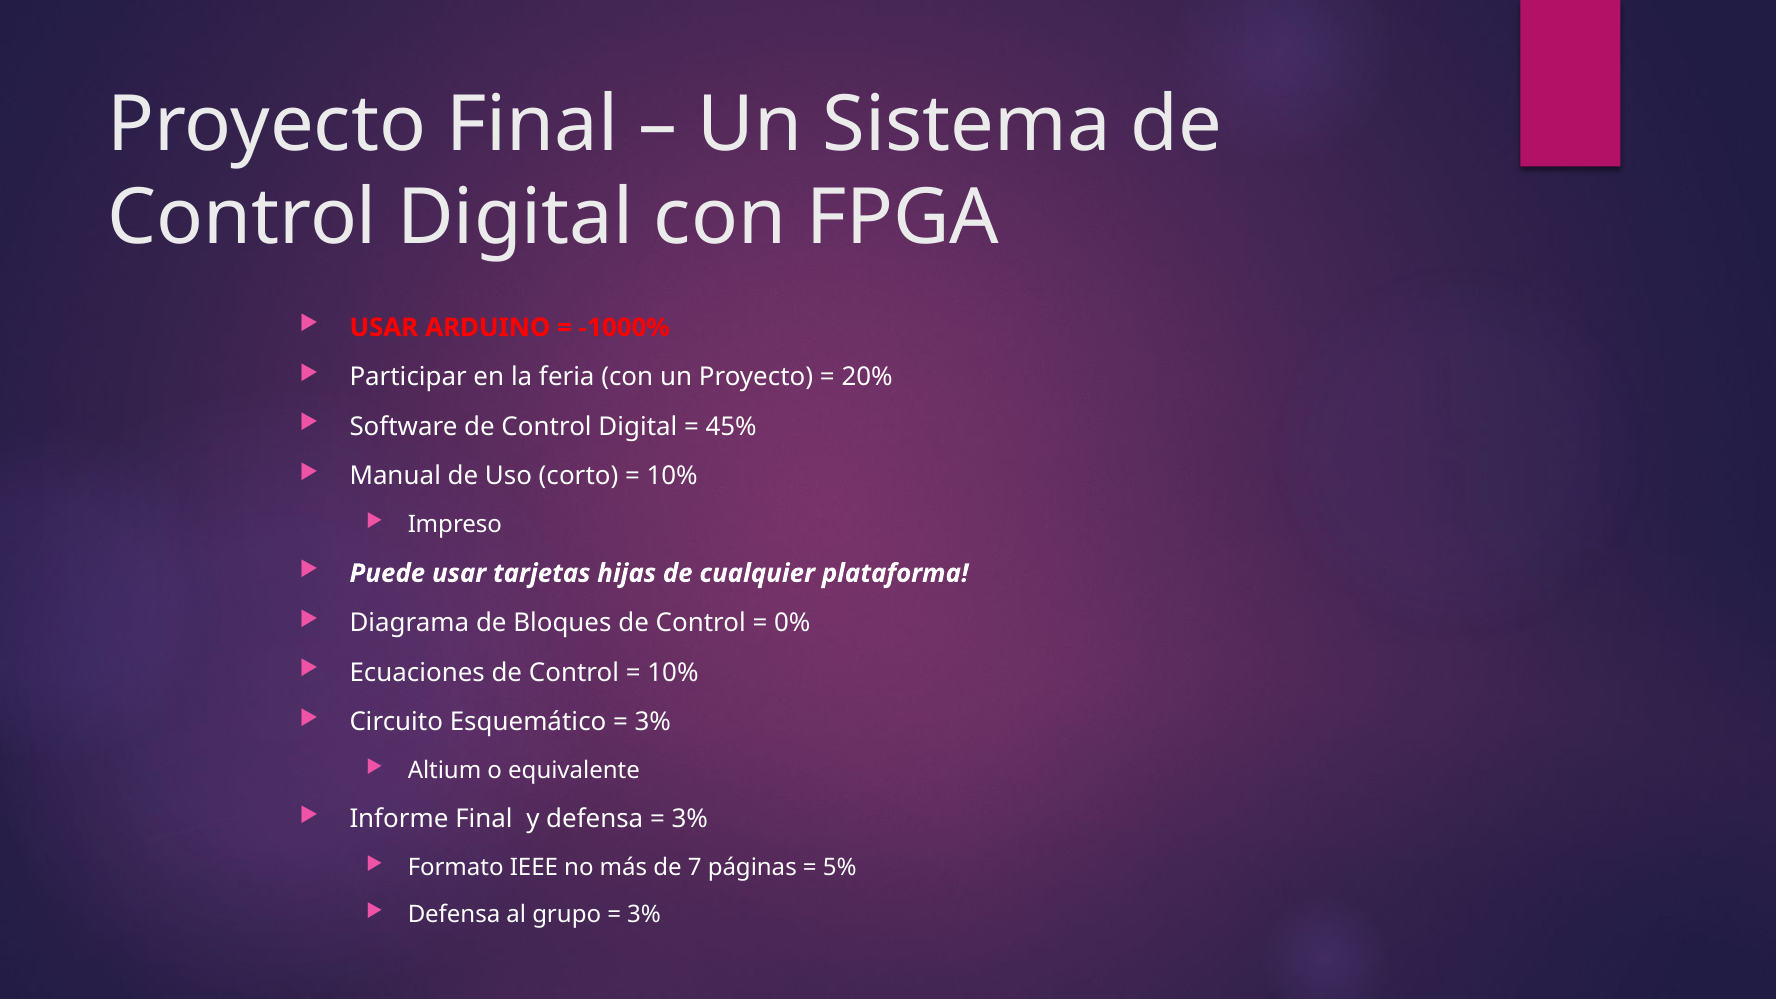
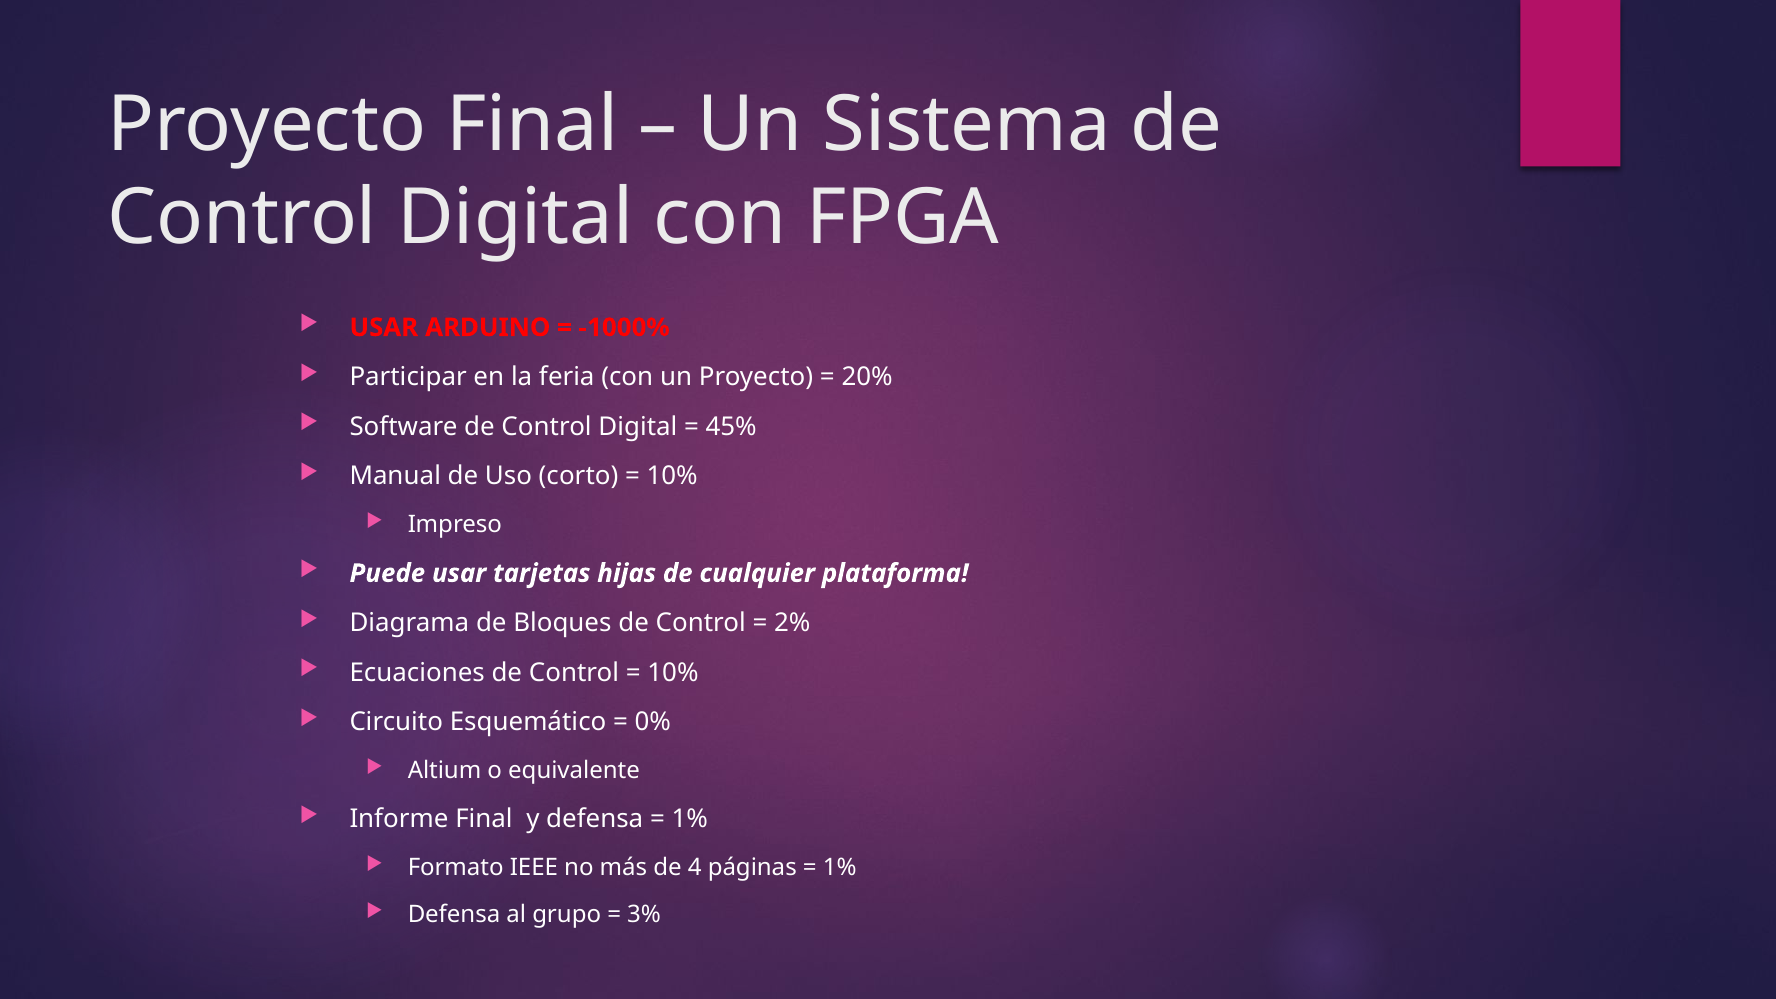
0%: 0% -> 2%
3% at (653, 722): 3% -> 0%
3% at (690, 819): 3% -> 1%
7: 7 -> 4
5% at (840, 868): 5% -> 1%
